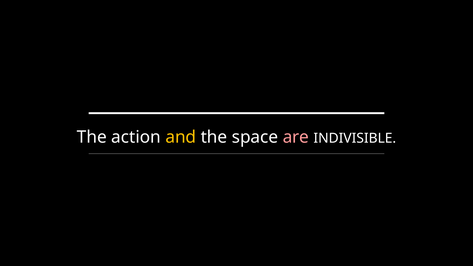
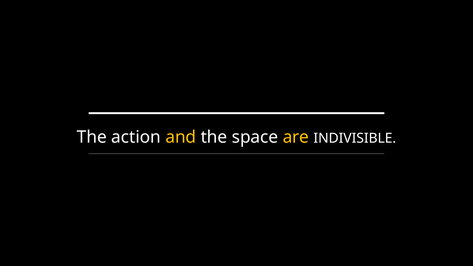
are colour: pink -> yellow
